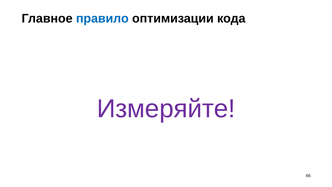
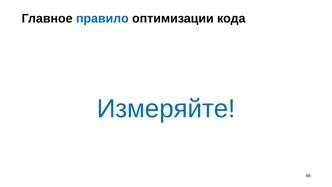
Измеряйте colour: purple -> blue
